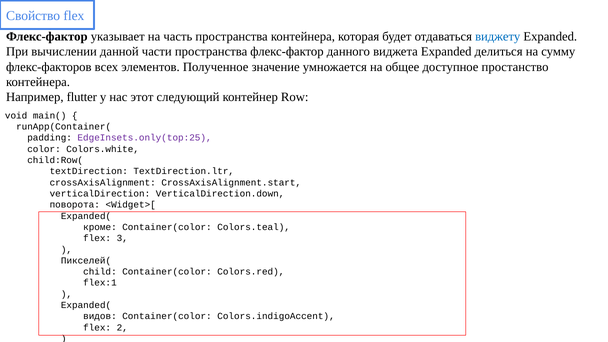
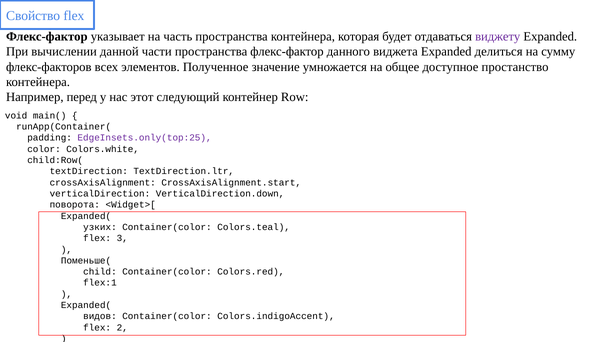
виджету colour: blue -> purple
flutter: flutter -> перед
кроме: кроме -> узких
Пикселей(: Пикселей( -> Поменьше(
